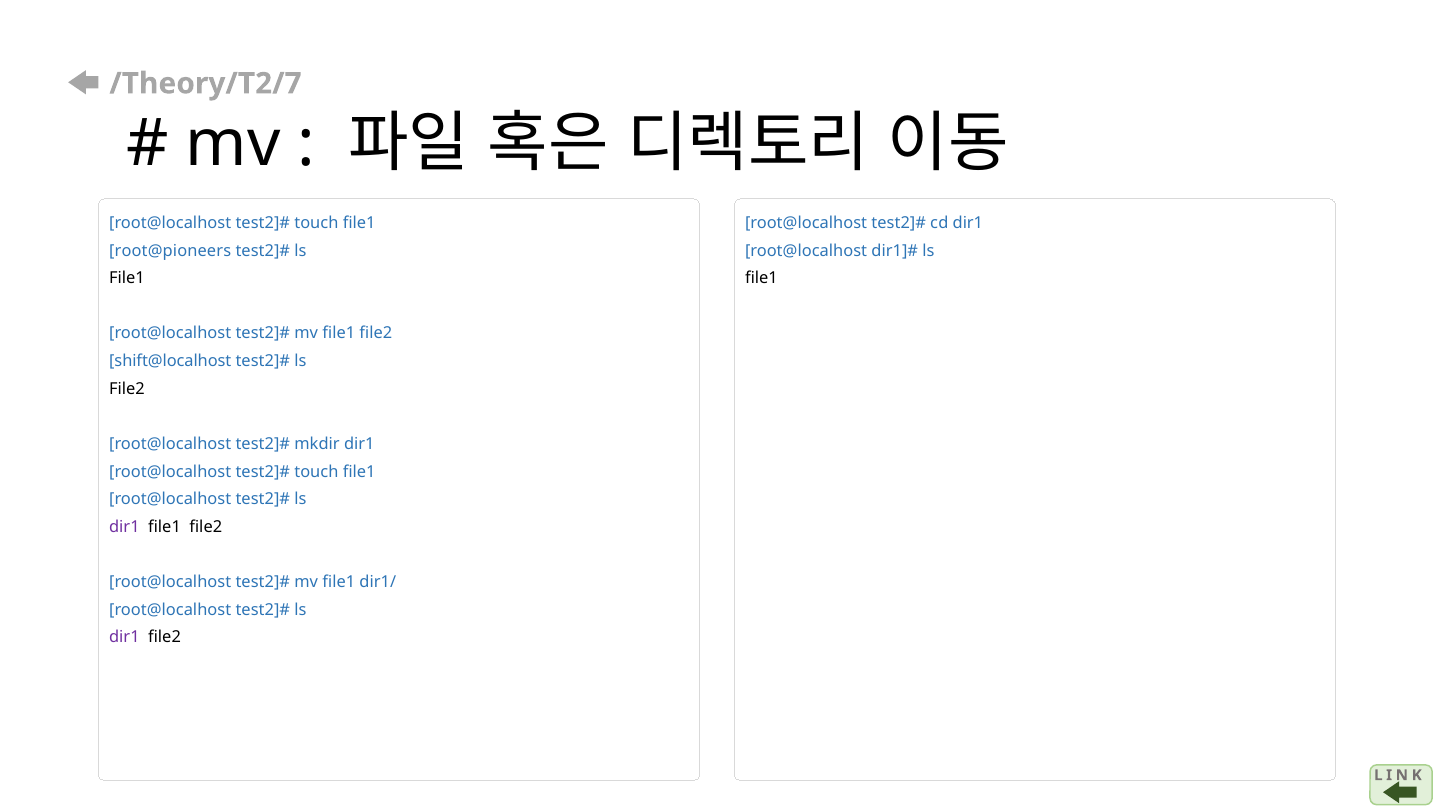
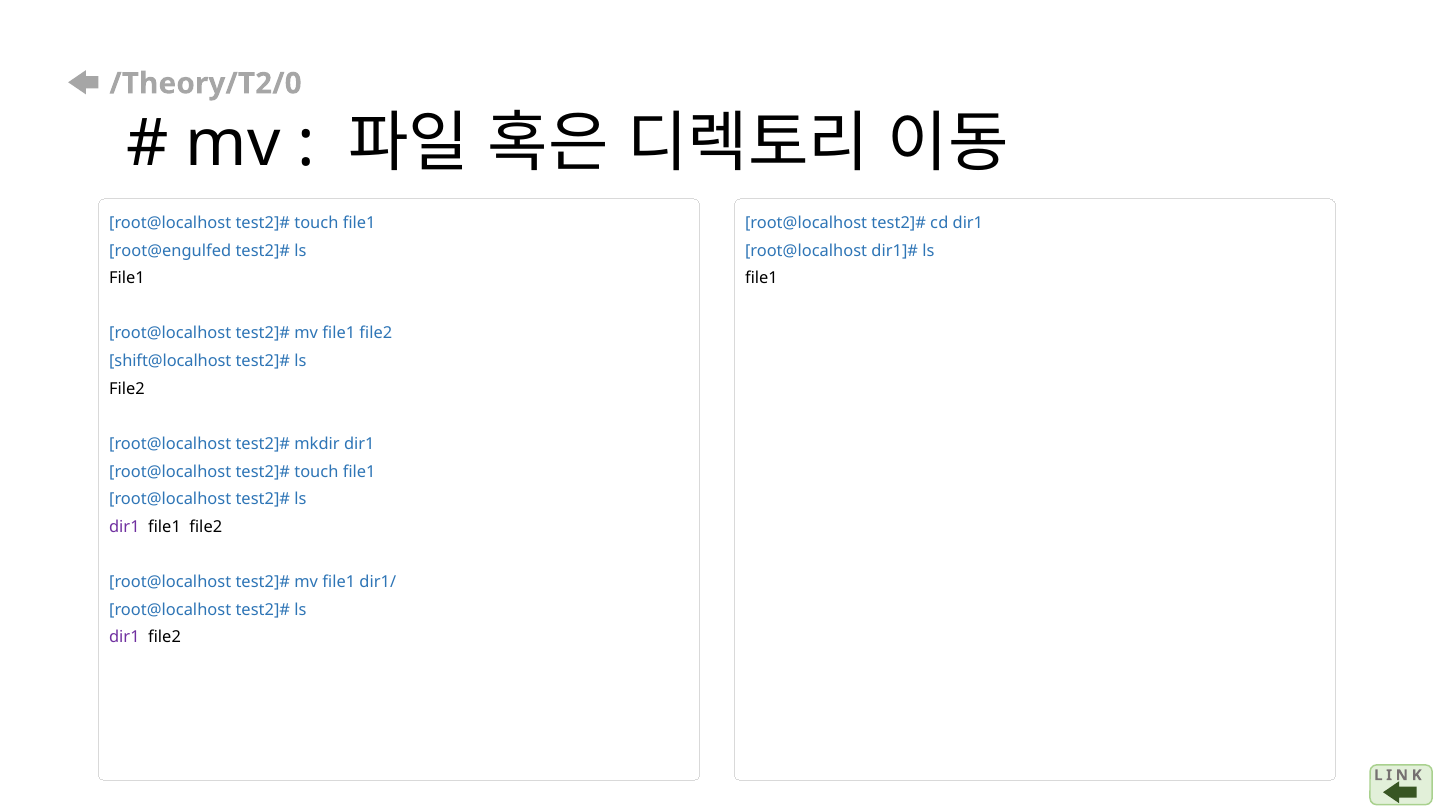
/Theory/T2/7: /Theory/T2/7 -> /Theory/T2/0
root@pioneers: root@pioneers -> root@engulfed
